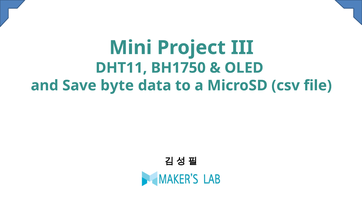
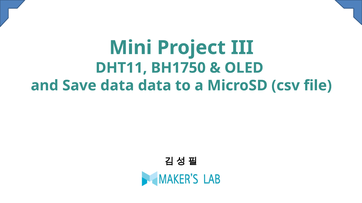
Save byte: byte -> data
